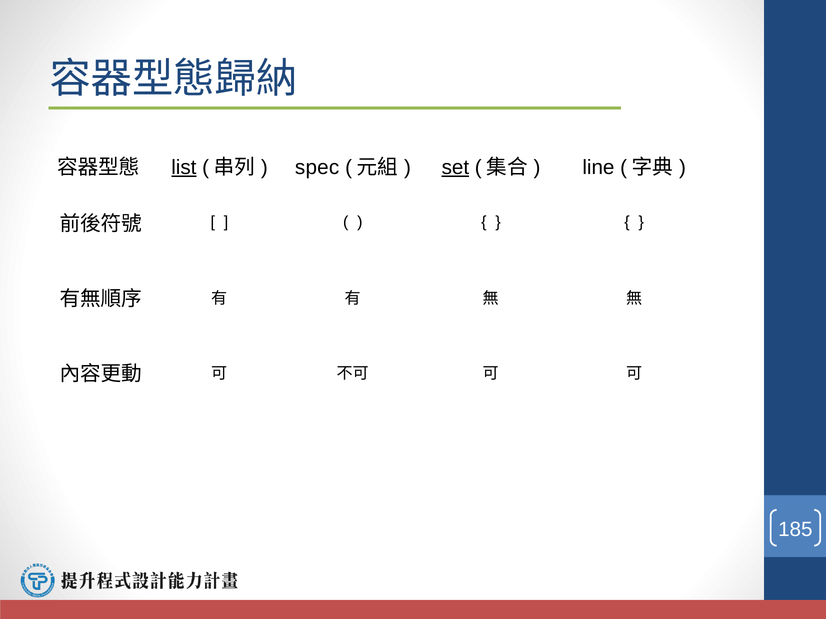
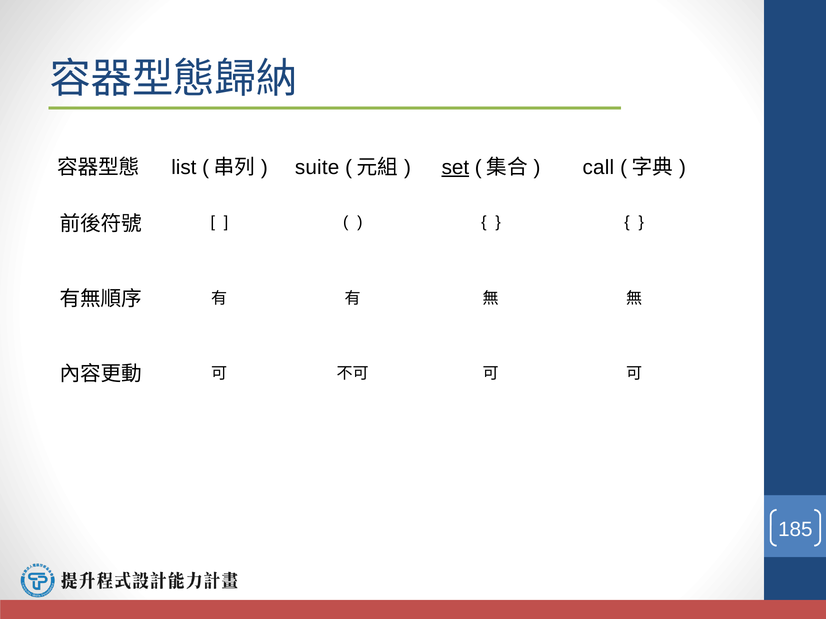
list underline: present -> none
spec: spec -> suite
line: line -> call
